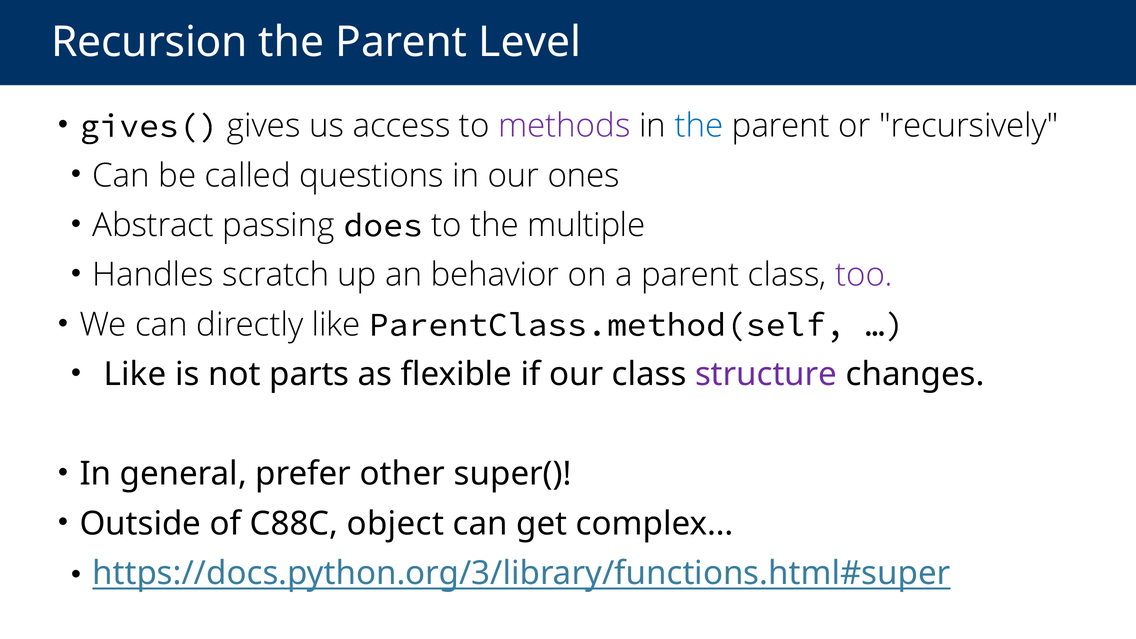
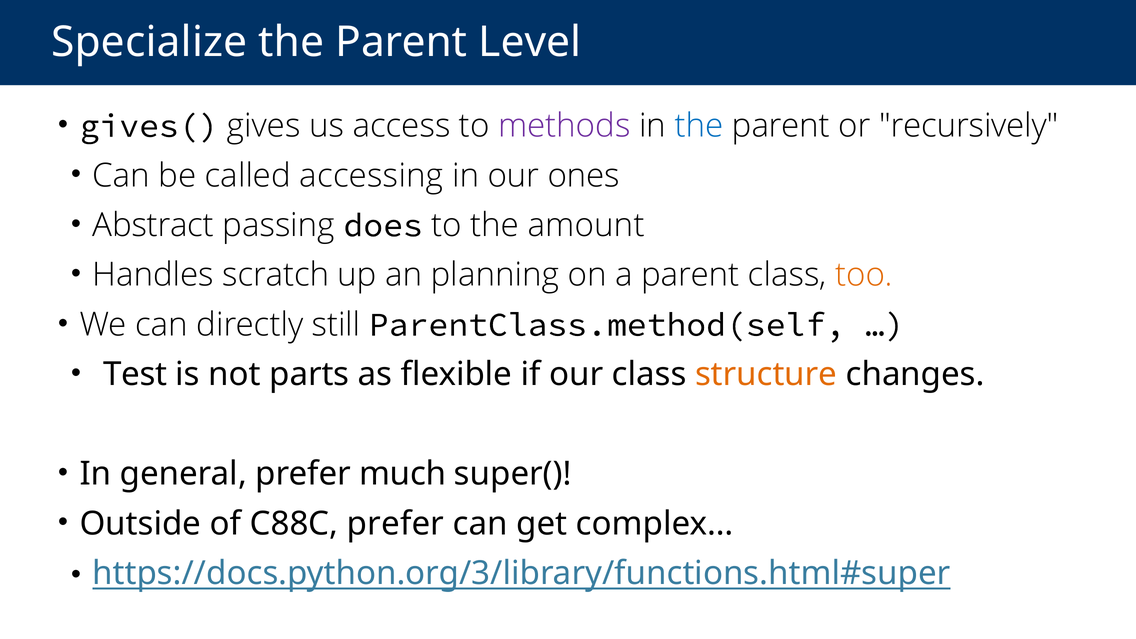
Recursion: Recursion -> Specialize
questions: questions -> accessing
multiple: multiple -> amount
behavior: behavior -> planning
too colour: purple -> orange
directly like: like -> still
Like at (135, 374): Like -> Test
structure colour: purple -> orange
other: other -> much
C88C object: object -> prefer
